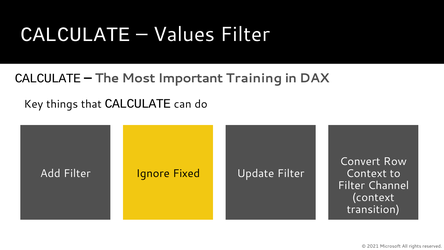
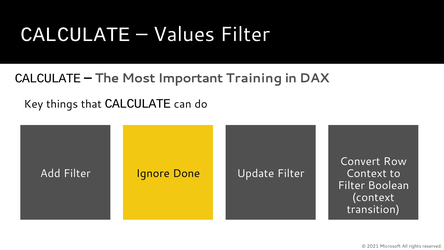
Fixed: Fixed -> Done
Channel: Channel -> Boolean
